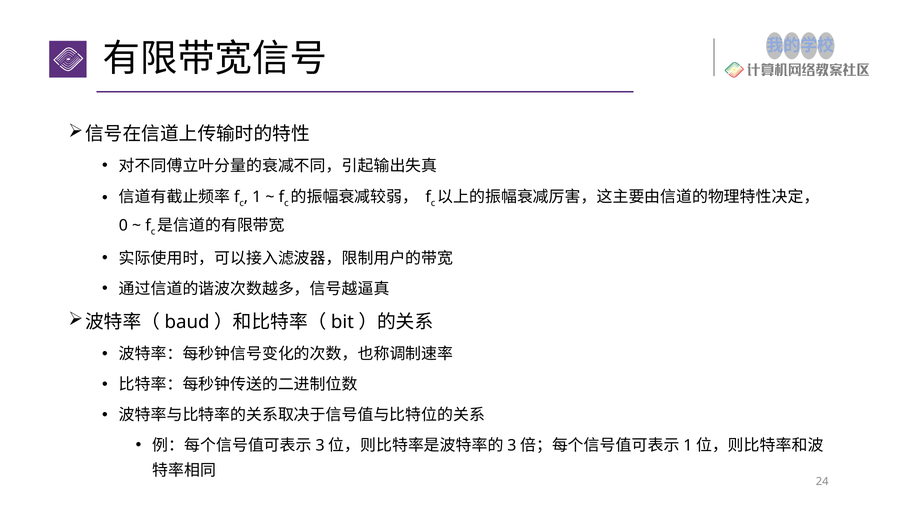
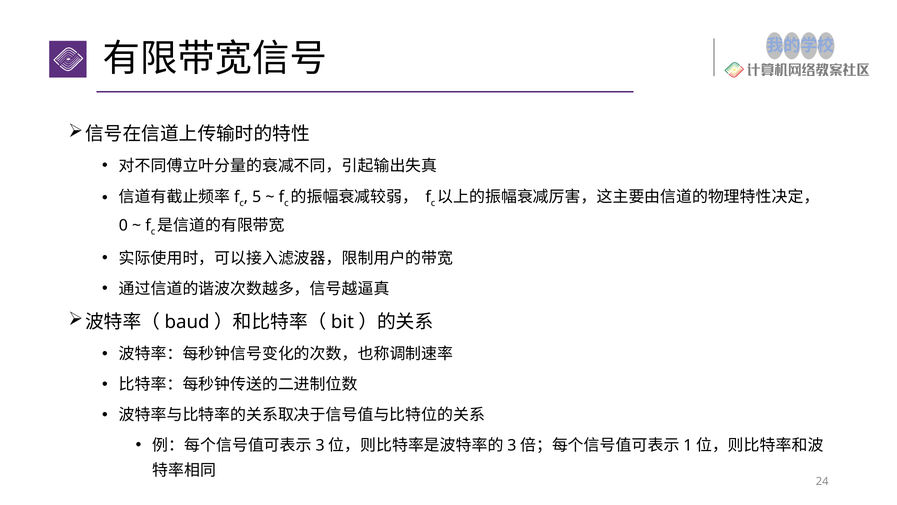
1: 1 -> 5
